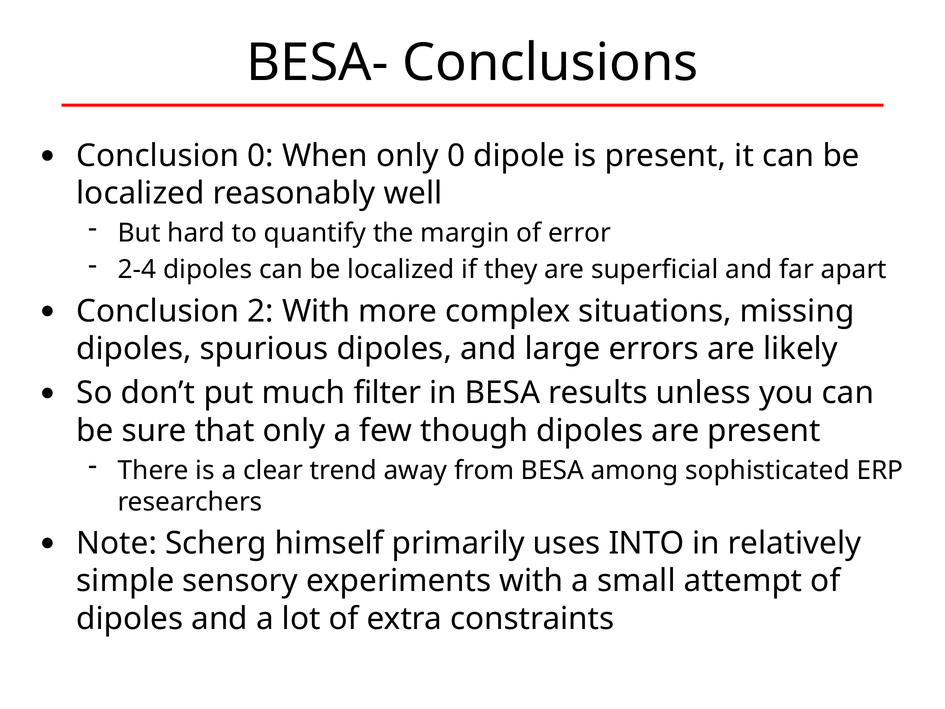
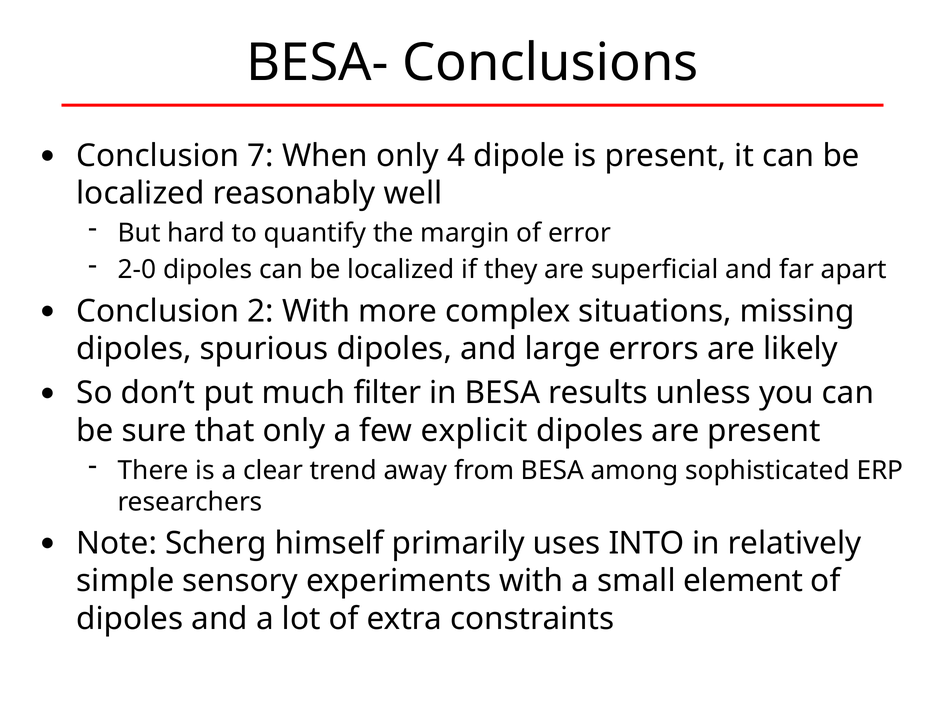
Conclusion 0: 0 -> 7
only 0: 0 -> 4
2-4: 2-4 -> 2-0
though: though -> explicit
attempt: attempt -> element
